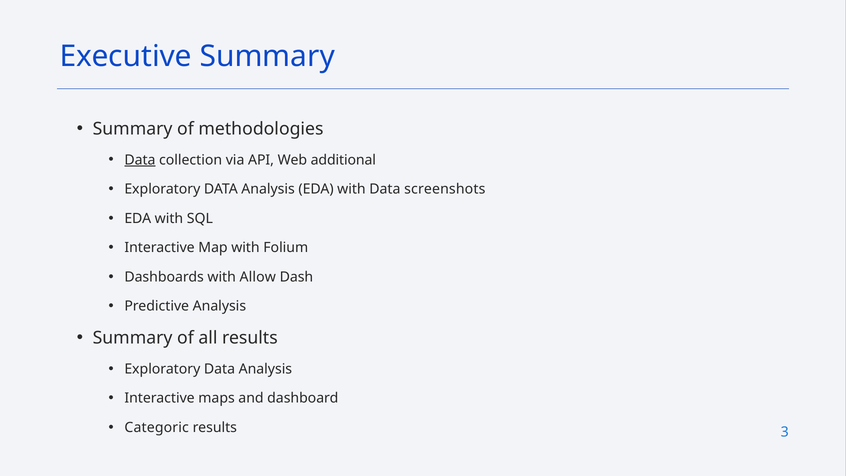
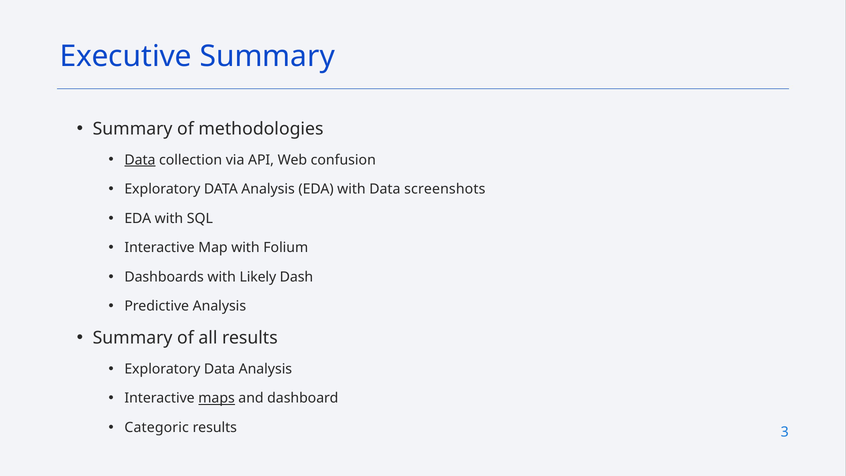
additional: additional -> confusion
Allow: Allow -> Likely
maps underline: none -> present
